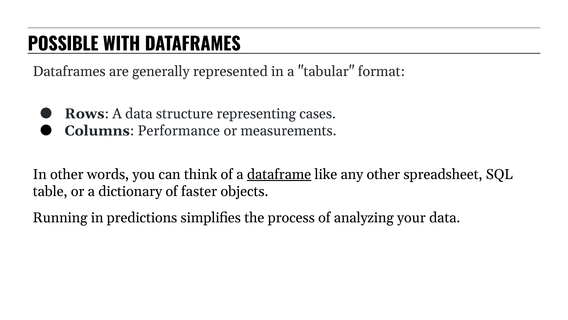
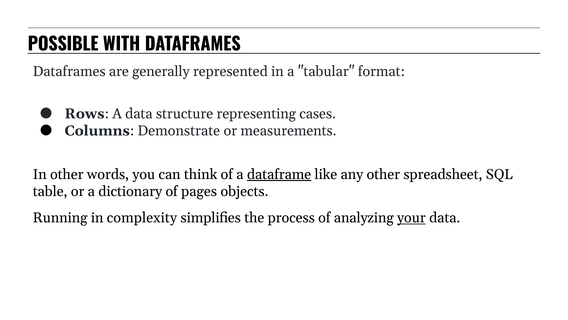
Performance: Performance -> Demonstrate
faster: faster -> pages
predictions: predictions -> complexity
your underline: none -> present
